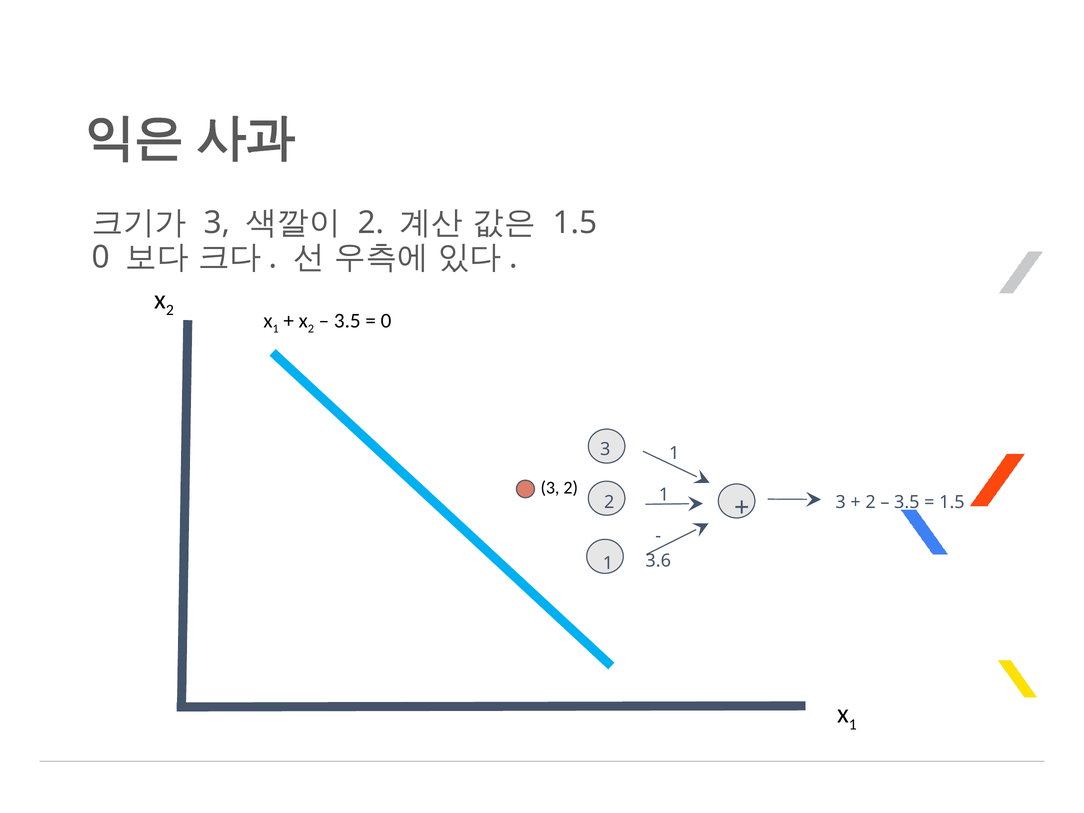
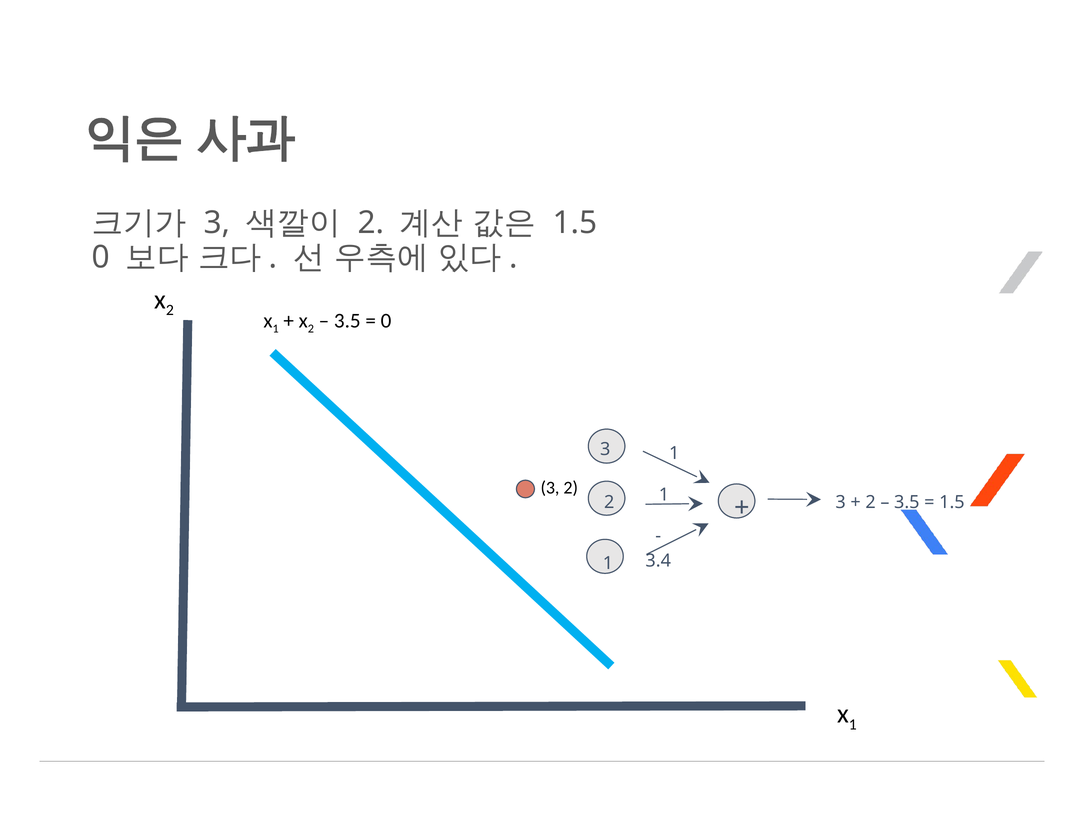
3.6: 3.6 -> 3.4
